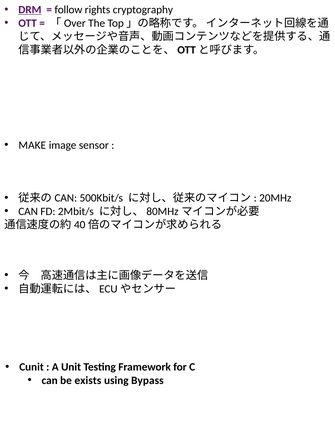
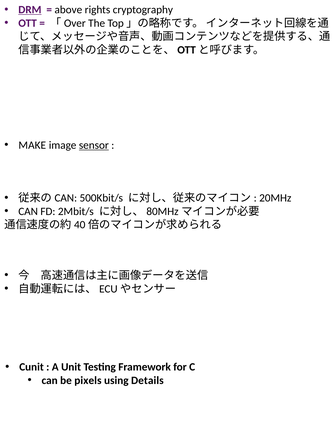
follow: follow -> above
sensor underline: none -> present
exists: exists -> pixels
Bypass: Bypass -> Details
